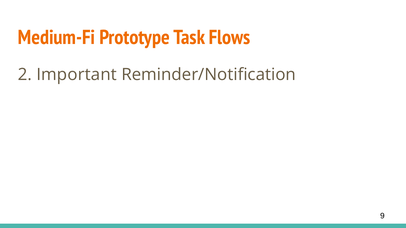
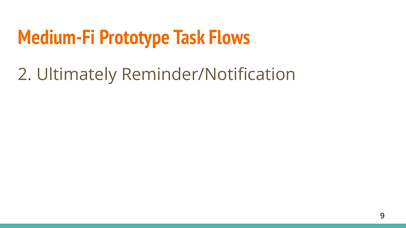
Important: Important -> Ultimately
